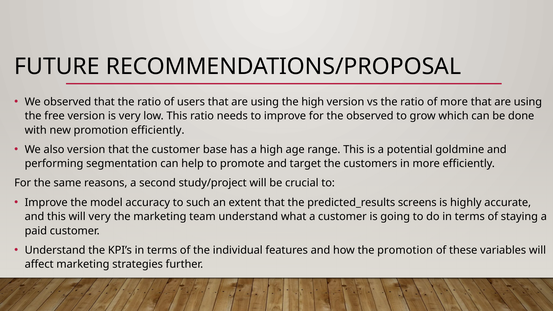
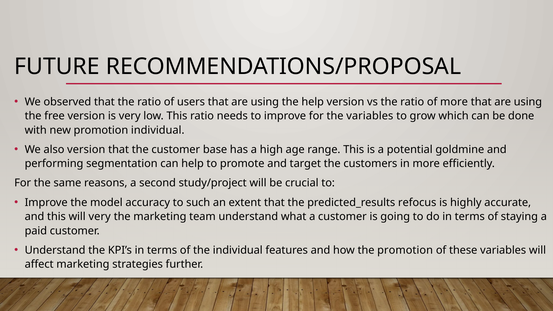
the high: high -> help
the observed: observed -> variables
promotion efficiently: efficiently -> individual
screens: screens -> refocus
